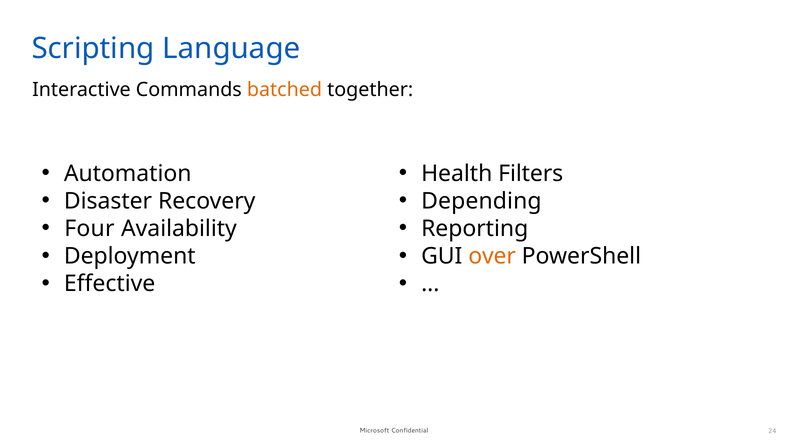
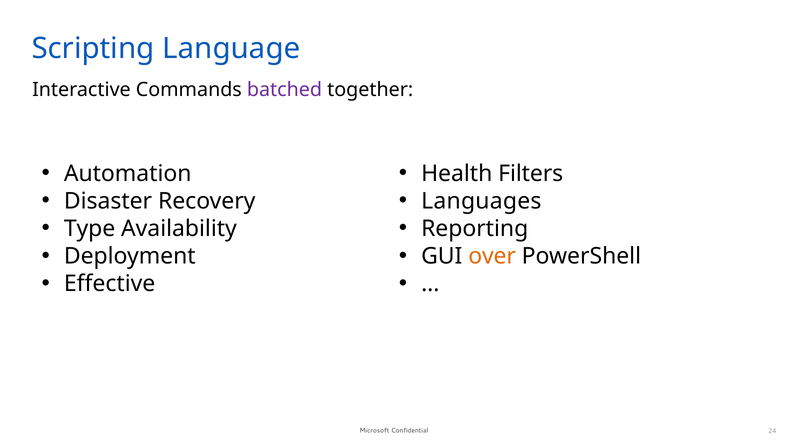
batched colour: orange -> purple
Depending: Depending -> Languages
Four: Four -> Type
